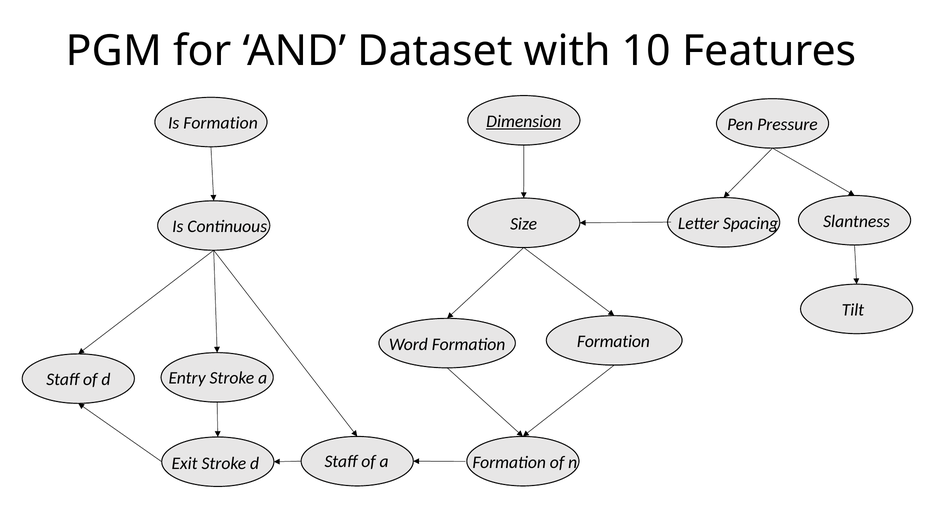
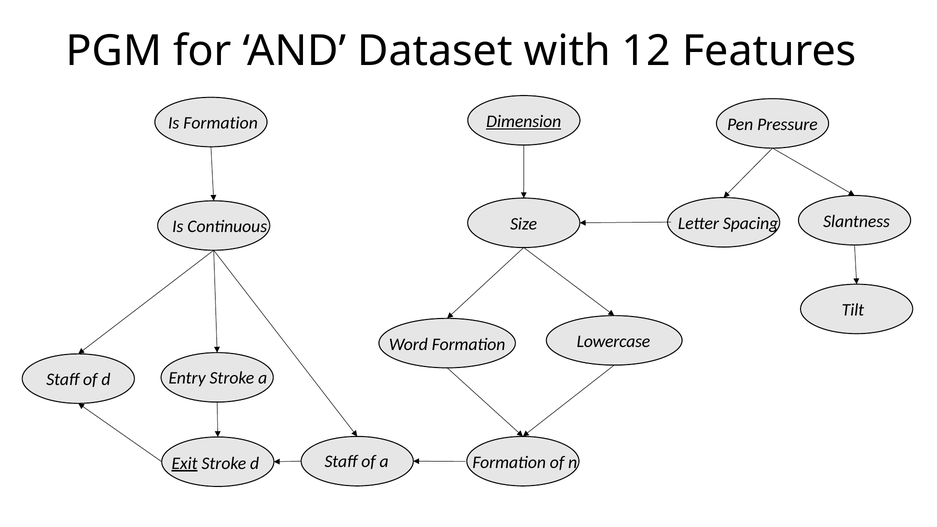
10: 10 -> 12
Formation Formation: Formation -> Lowercase
Exit underline: none -> present
